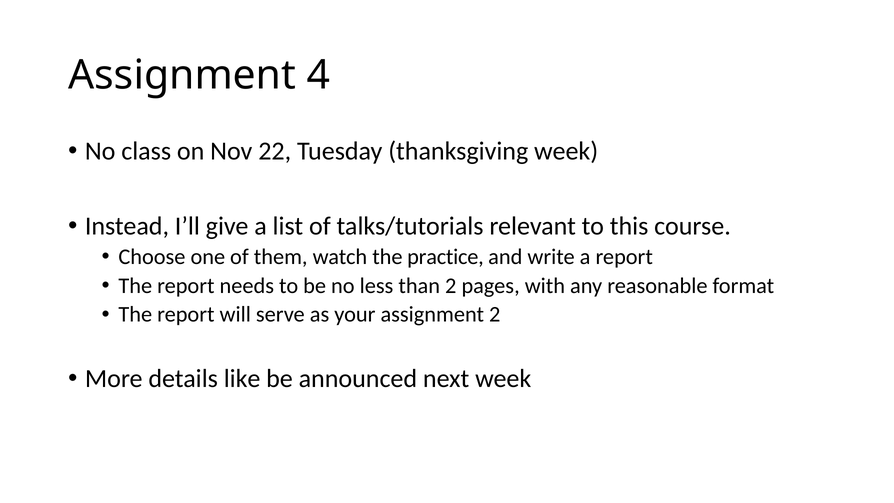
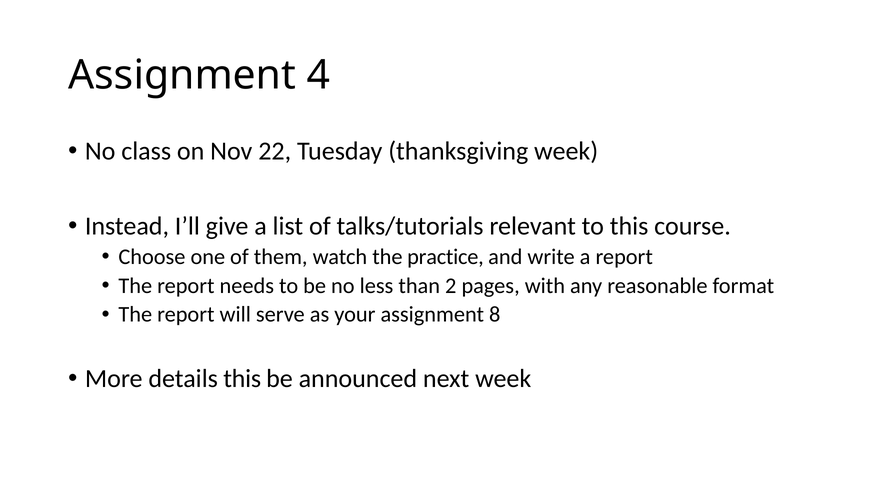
assignment 2: 2 -> 8
details like: like -> this
